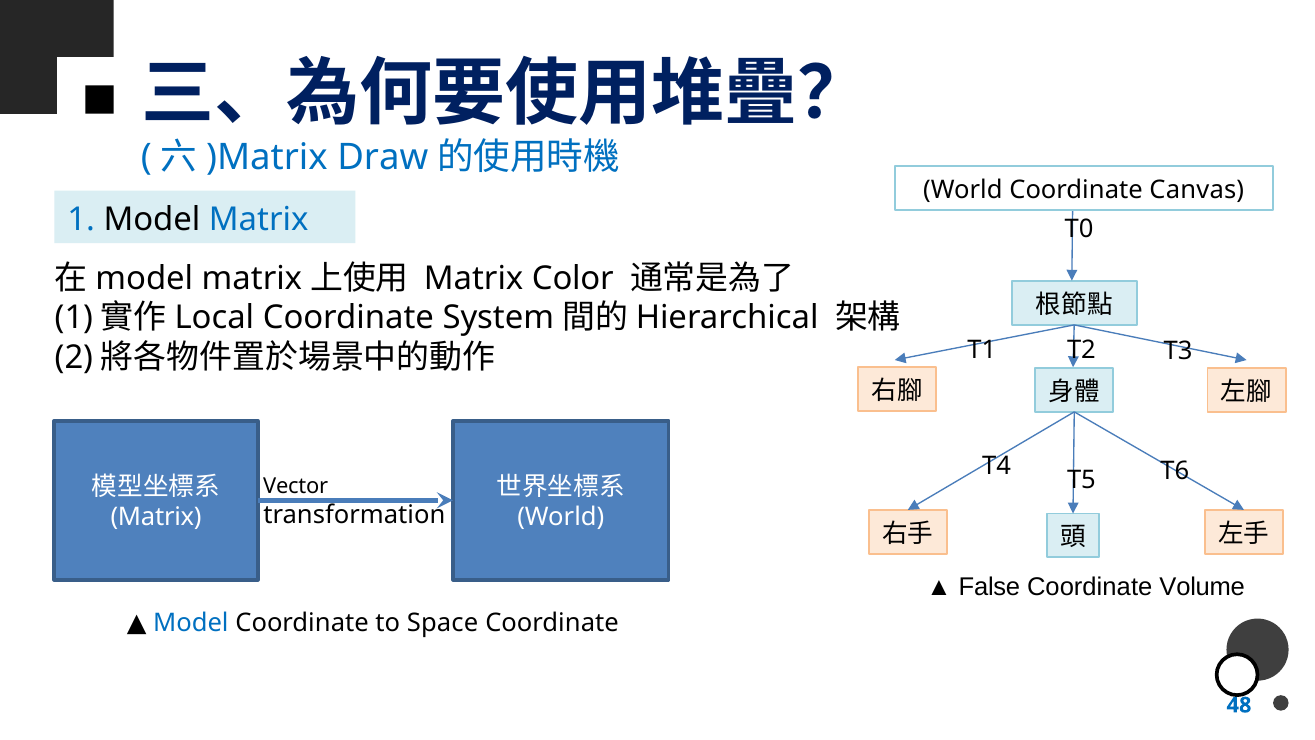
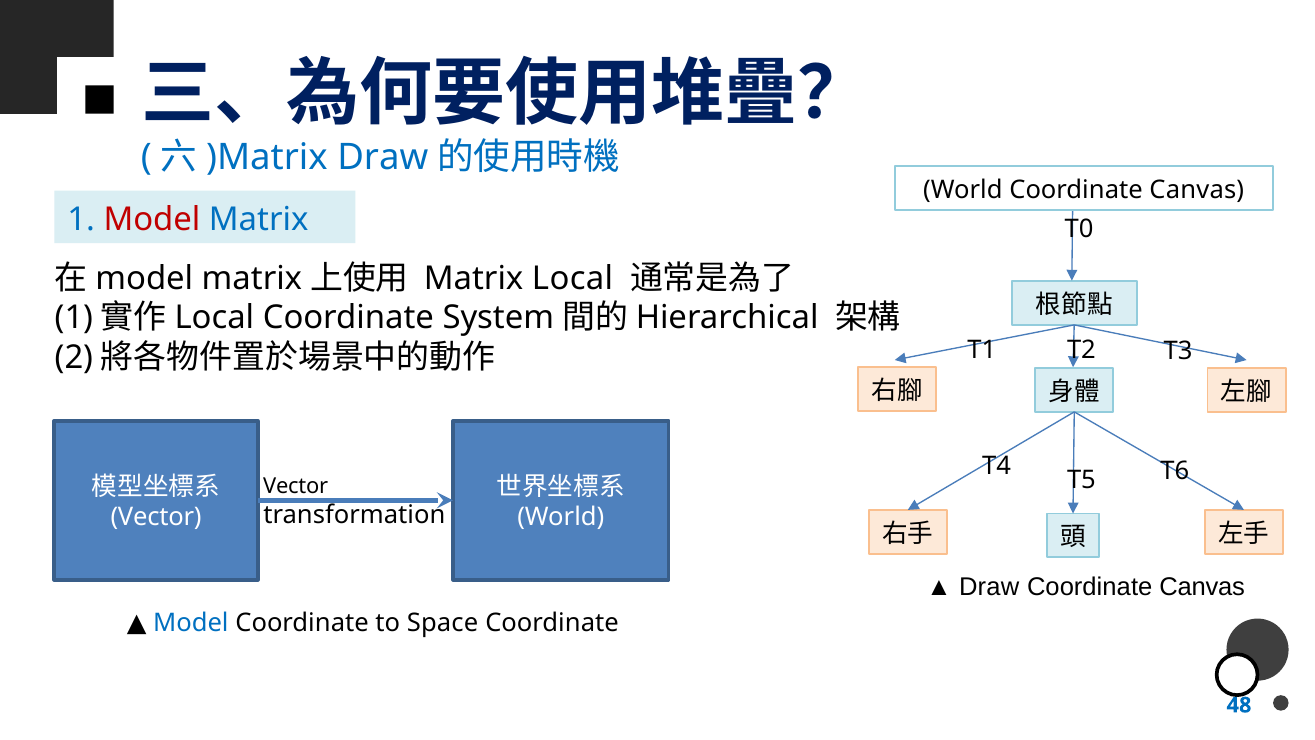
Model at (152, 219) colour: black -> red
Color: Color -> Local
Matrix at (156, 517): Matrix -> Vector
False at (989, 586): False -> Draw
Volume at (1202, 586): Volume -> Canvas
